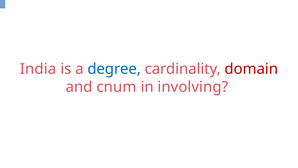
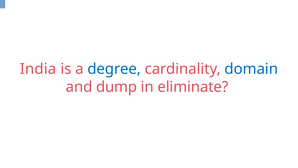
domain colour: red -> blue
cnum: cnum -> dump
involving: involving -> eliminate
